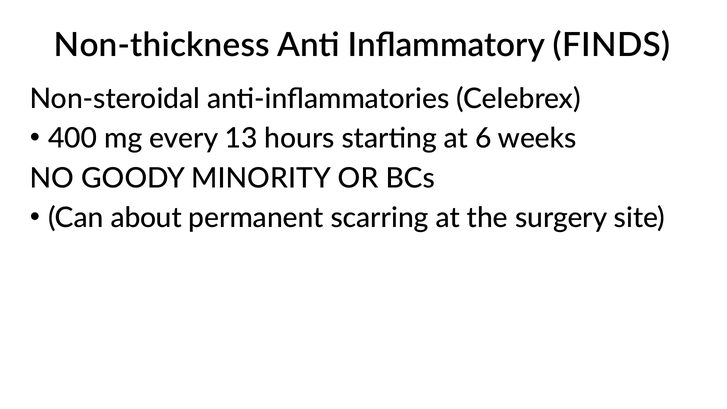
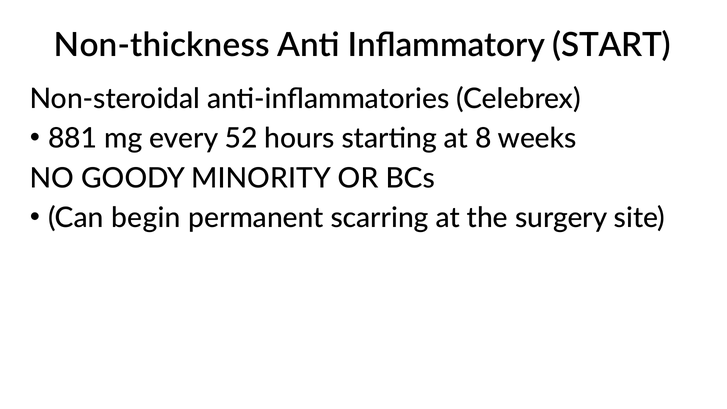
FINDS: FINDS -> START
400: 400 -> 881
13: 13 -> 52
6: 6 -> 8
about: about -> begin
